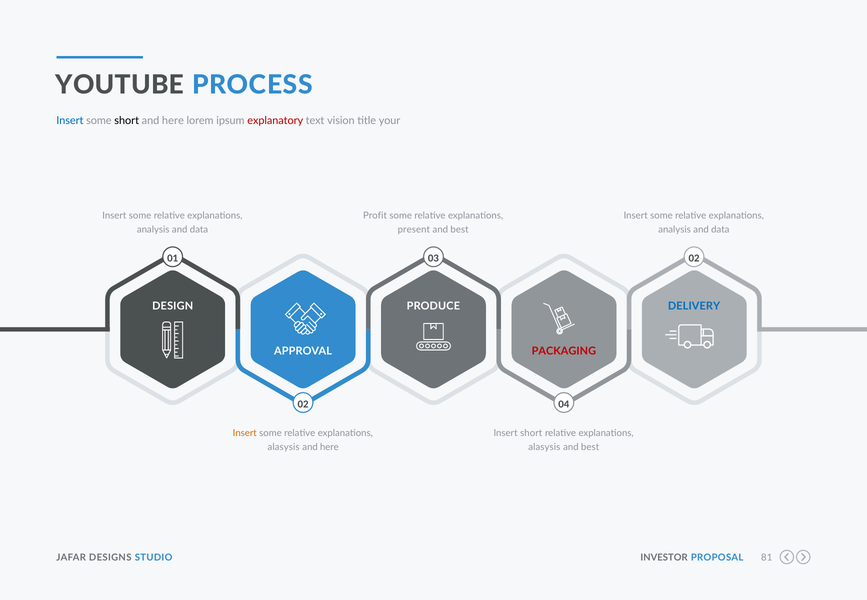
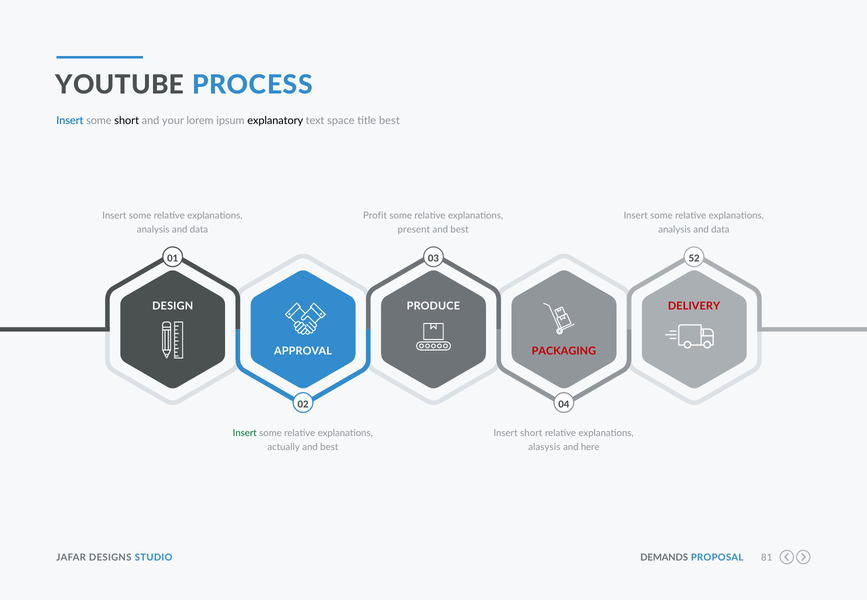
here at (173, 121): here -> your
explanatory colour: red -> black
vision: vision -> space
title your: your -> best
03 02: 02 -> 52
DELIVERY colour: blue -> red
Insert at (245, 433) colour: orange -> green
alasysis at (284, 447): alasysis -> actually
here at (329, 447): here -> best
best at (590, 447): best -> here
INVESTOR: INVESTOR -> DEMANDS
